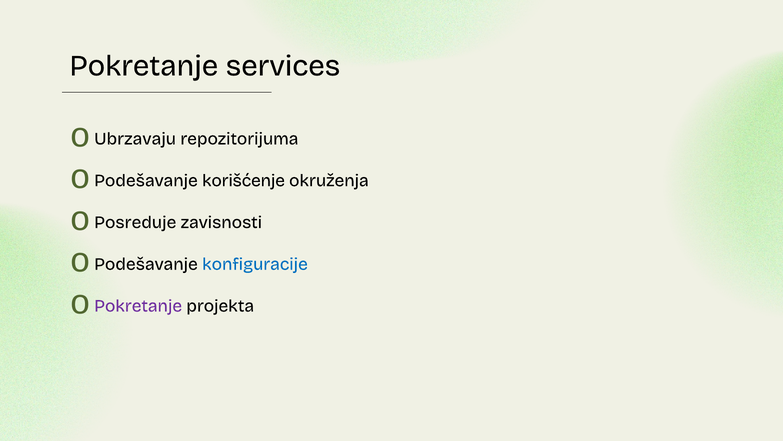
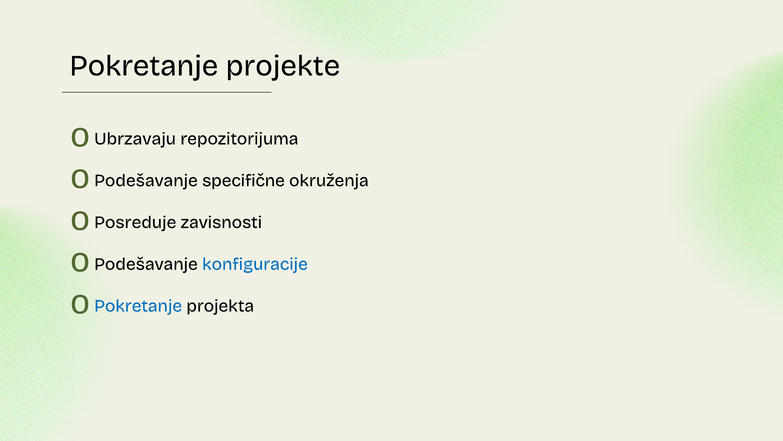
services: services -> projekte
korišćenje: korišćenje -> specifične
Pokretanje at (138, 305) colour: purple -> blue
